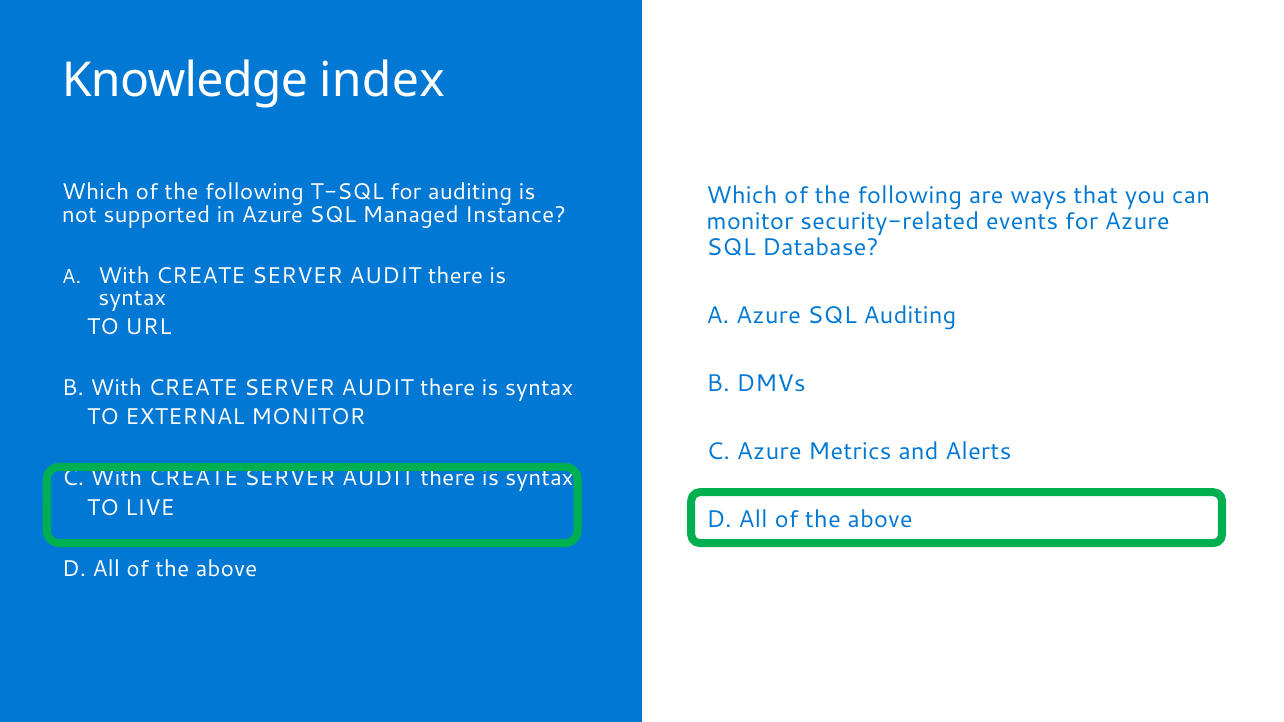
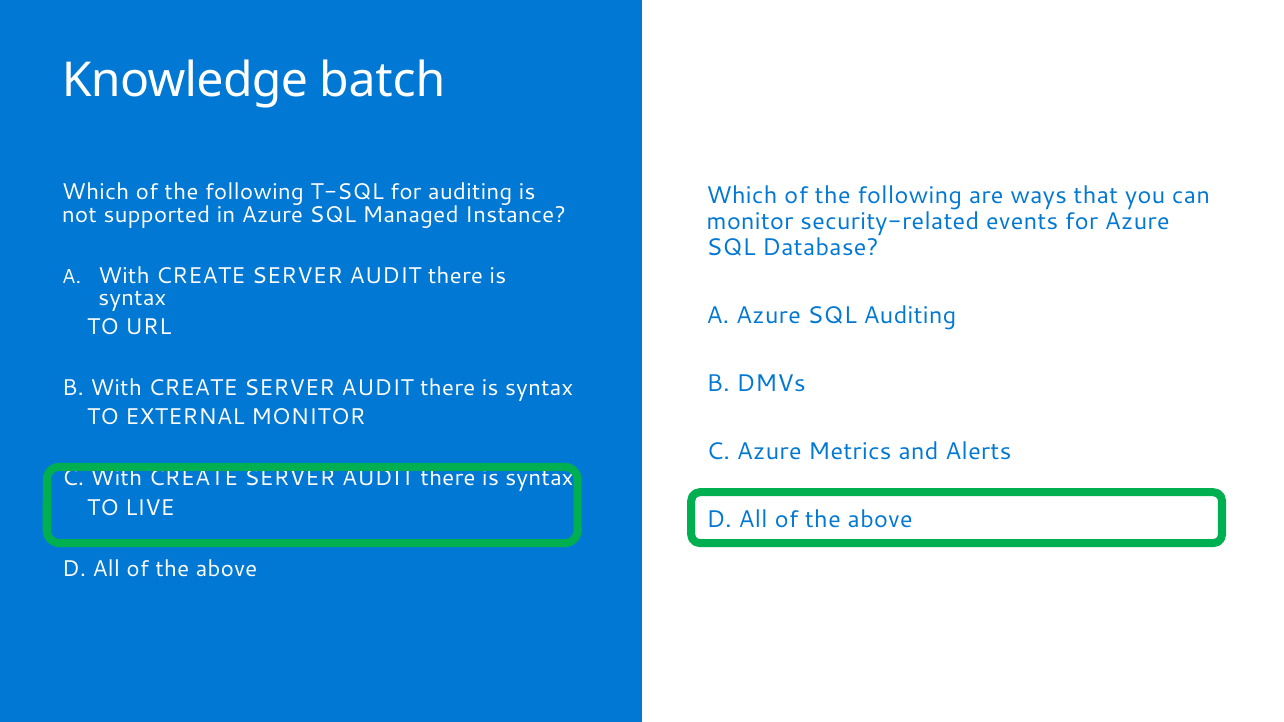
index: index -> batch
